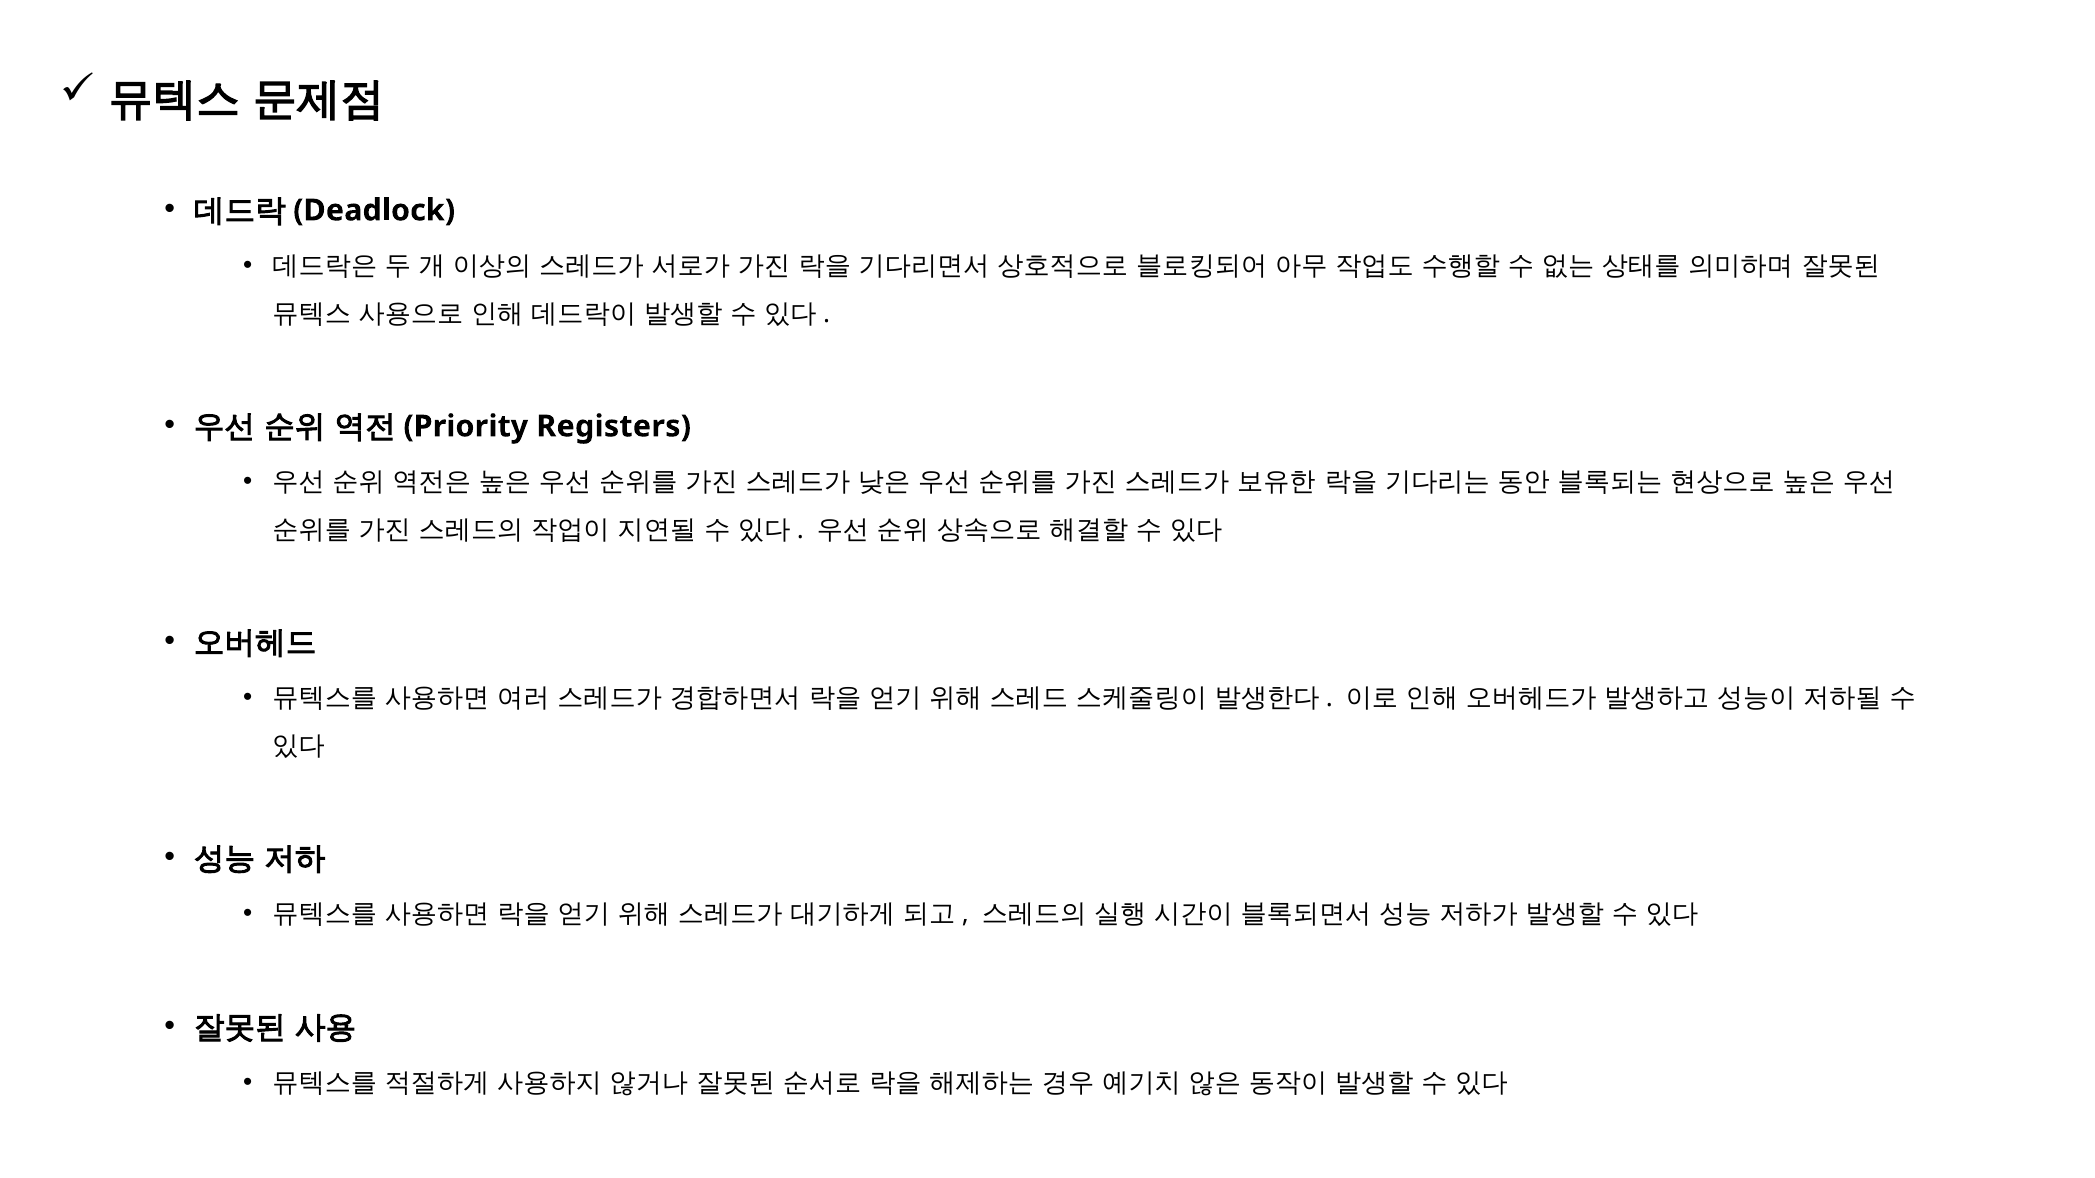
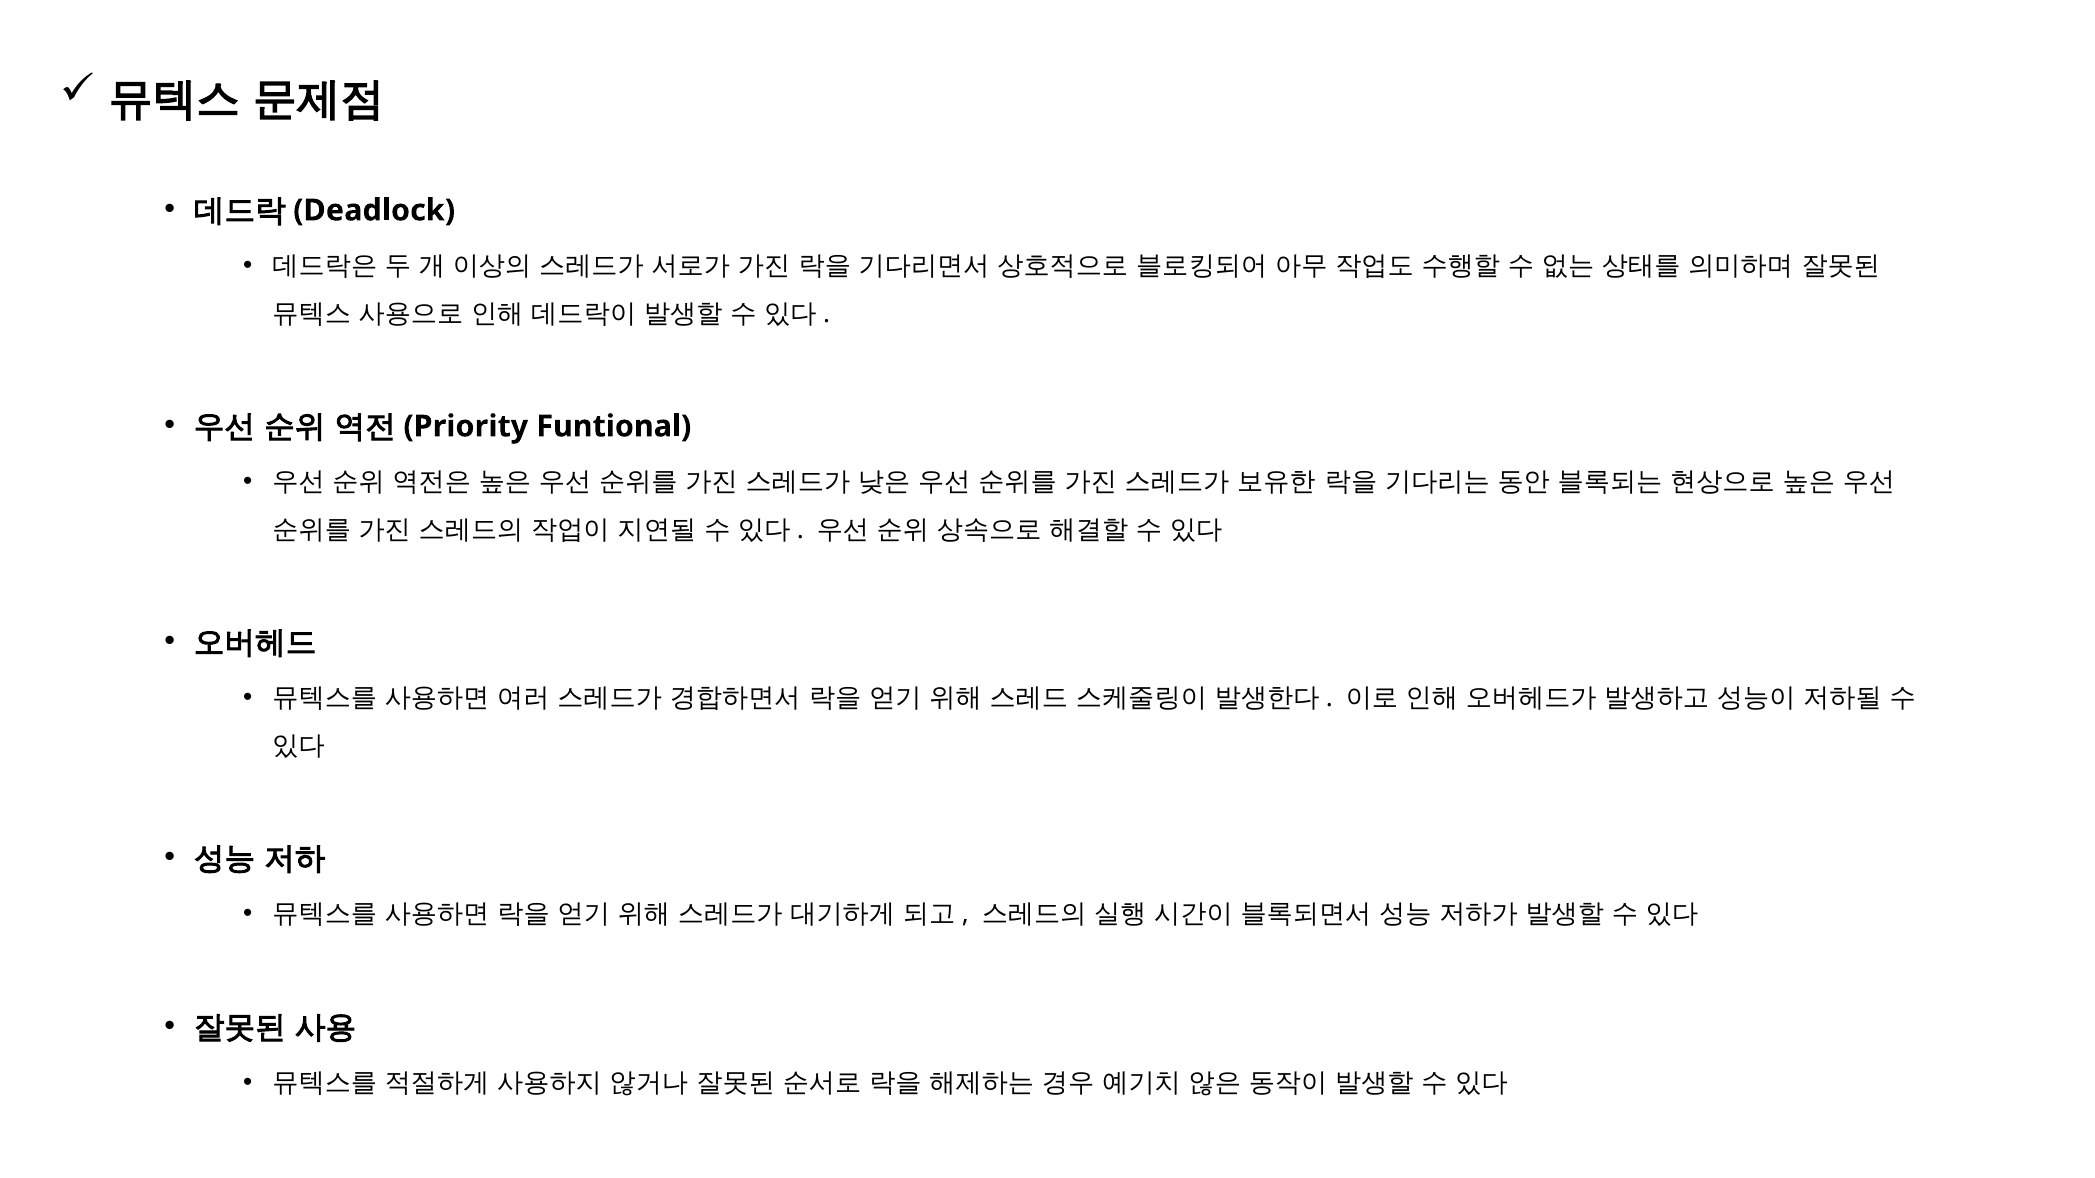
Registers: Registers -> Funtional
